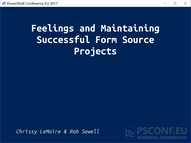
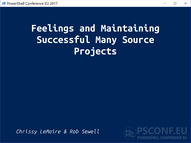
Form: Form -> Many
